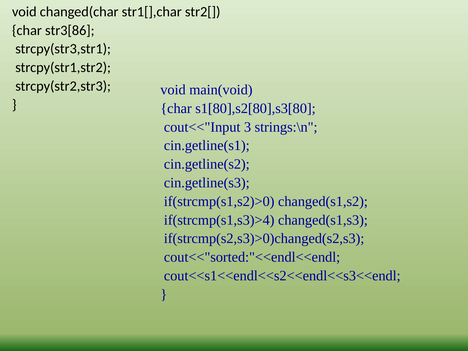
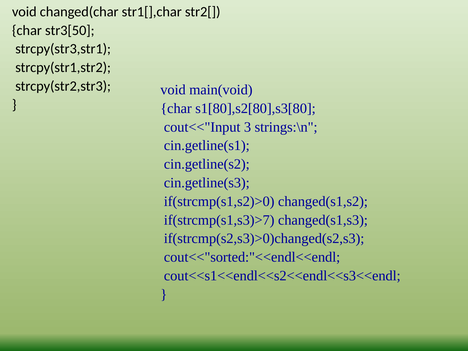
str3[86: str3[86 -> str3[50
if(strcmp(s1,s3)>4: if(strcmp(s1,s3)>4 -> if(strcmp(s1,s3)>7
